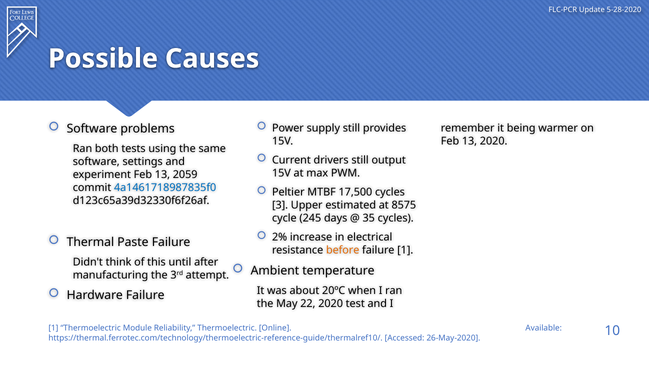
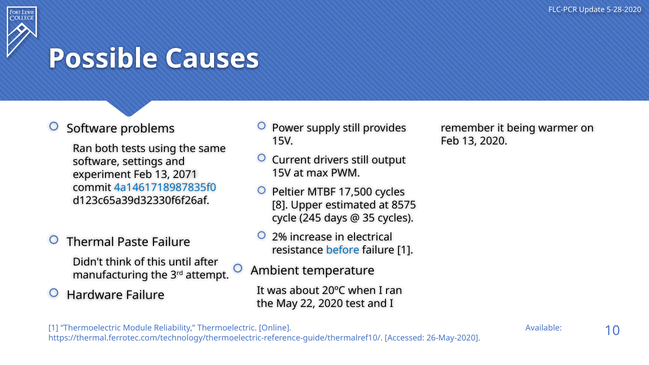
2059: 2059 -> 2071
3: 3 -> 8
before colour: orange -> blue
